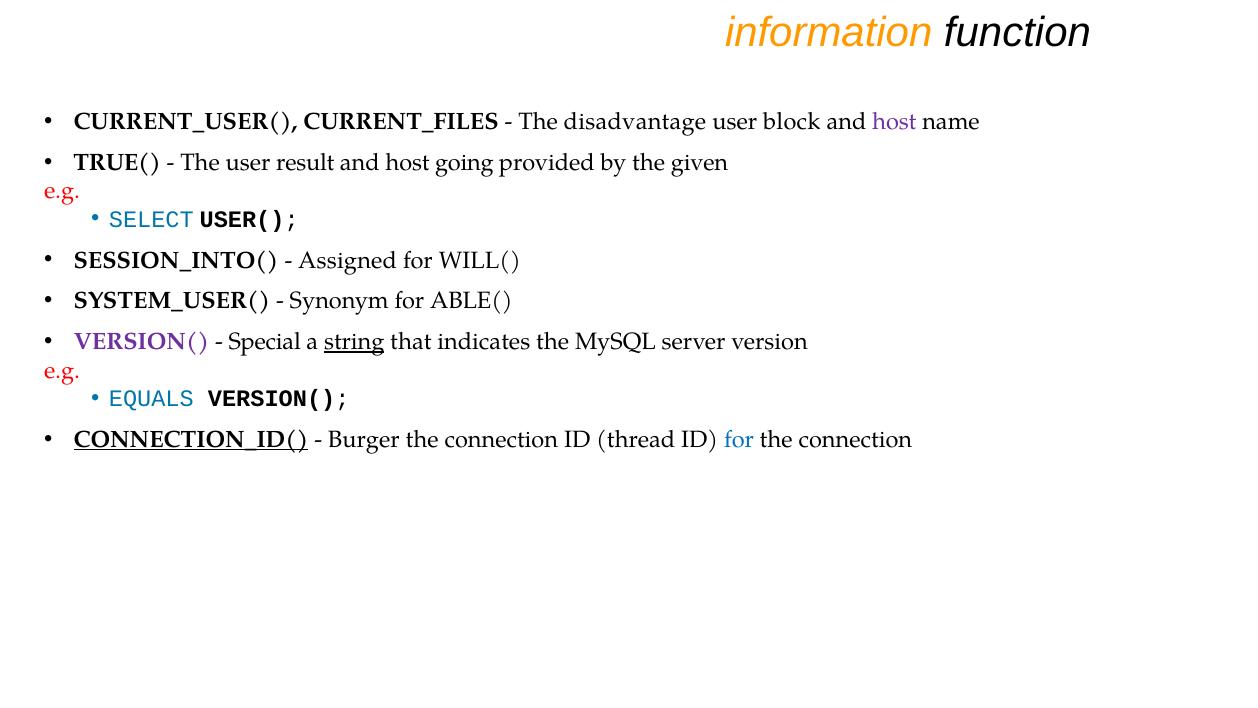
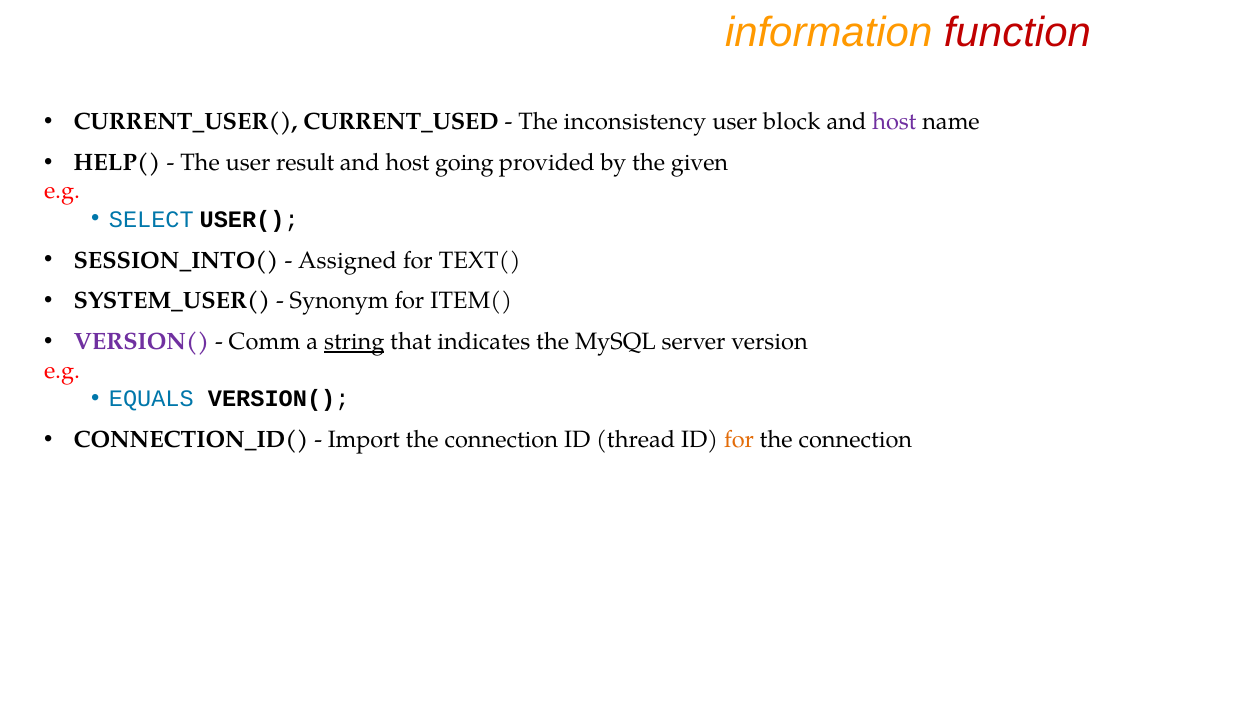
function colour: black -> red
CURRENT_FILES: CURRENT_FILES -> CURRENT_USED
disadvantage: disadvantage -> inconsistency
TRUE(: TRUE( -> HELP(
WILL(: WILL( -> TEXT(
ABLE(: ABLE( -> ITEM(
Special: Special -> Comm
CONNECTION_ID( underline: present -> none
Burger: Burger -> Import
for at (739, 439) colour: blue -> orange
